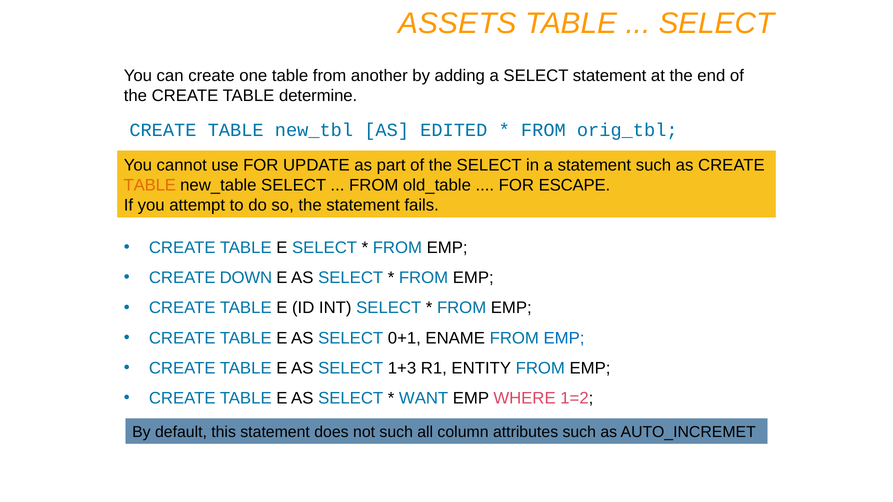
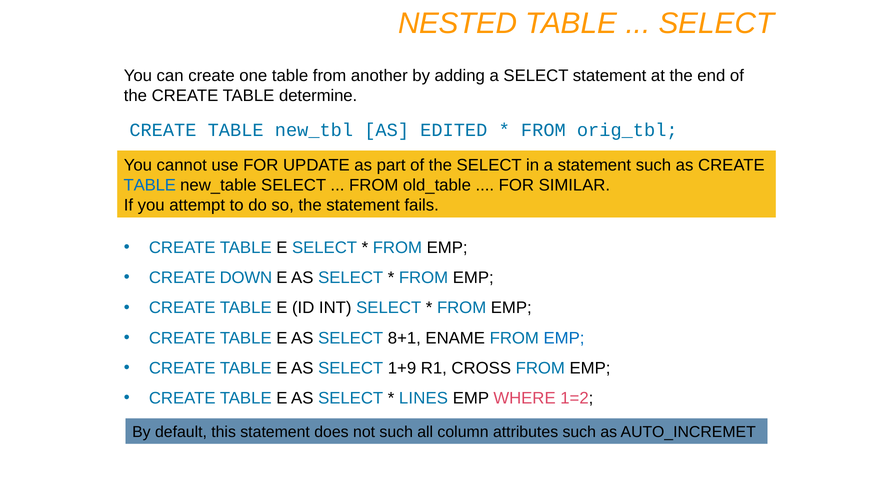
ASSETS: ASSETS -> NESTED
TABLE at (150, 185) colour: orange -> blue
ESCAPE: ESCAPE -> SIMILAR
0+1: 0+1 -> 8+1
1+3: 1+3 -> 1+9
ENTITY: ENTITY -> CROSS
WANT: WANT -> LINES
